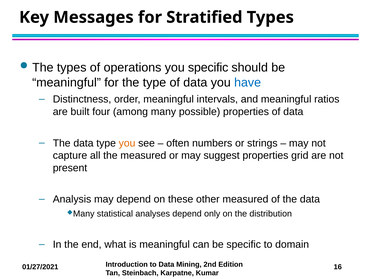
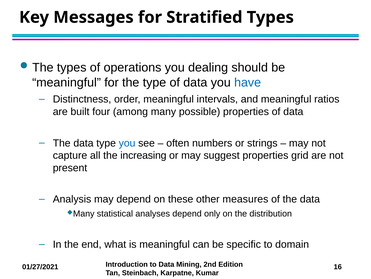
you specific: specific -> dealing
you at (127, 143) colour: orange -> blue
the measured: measured -> increasing
other measured: measured -> measures
